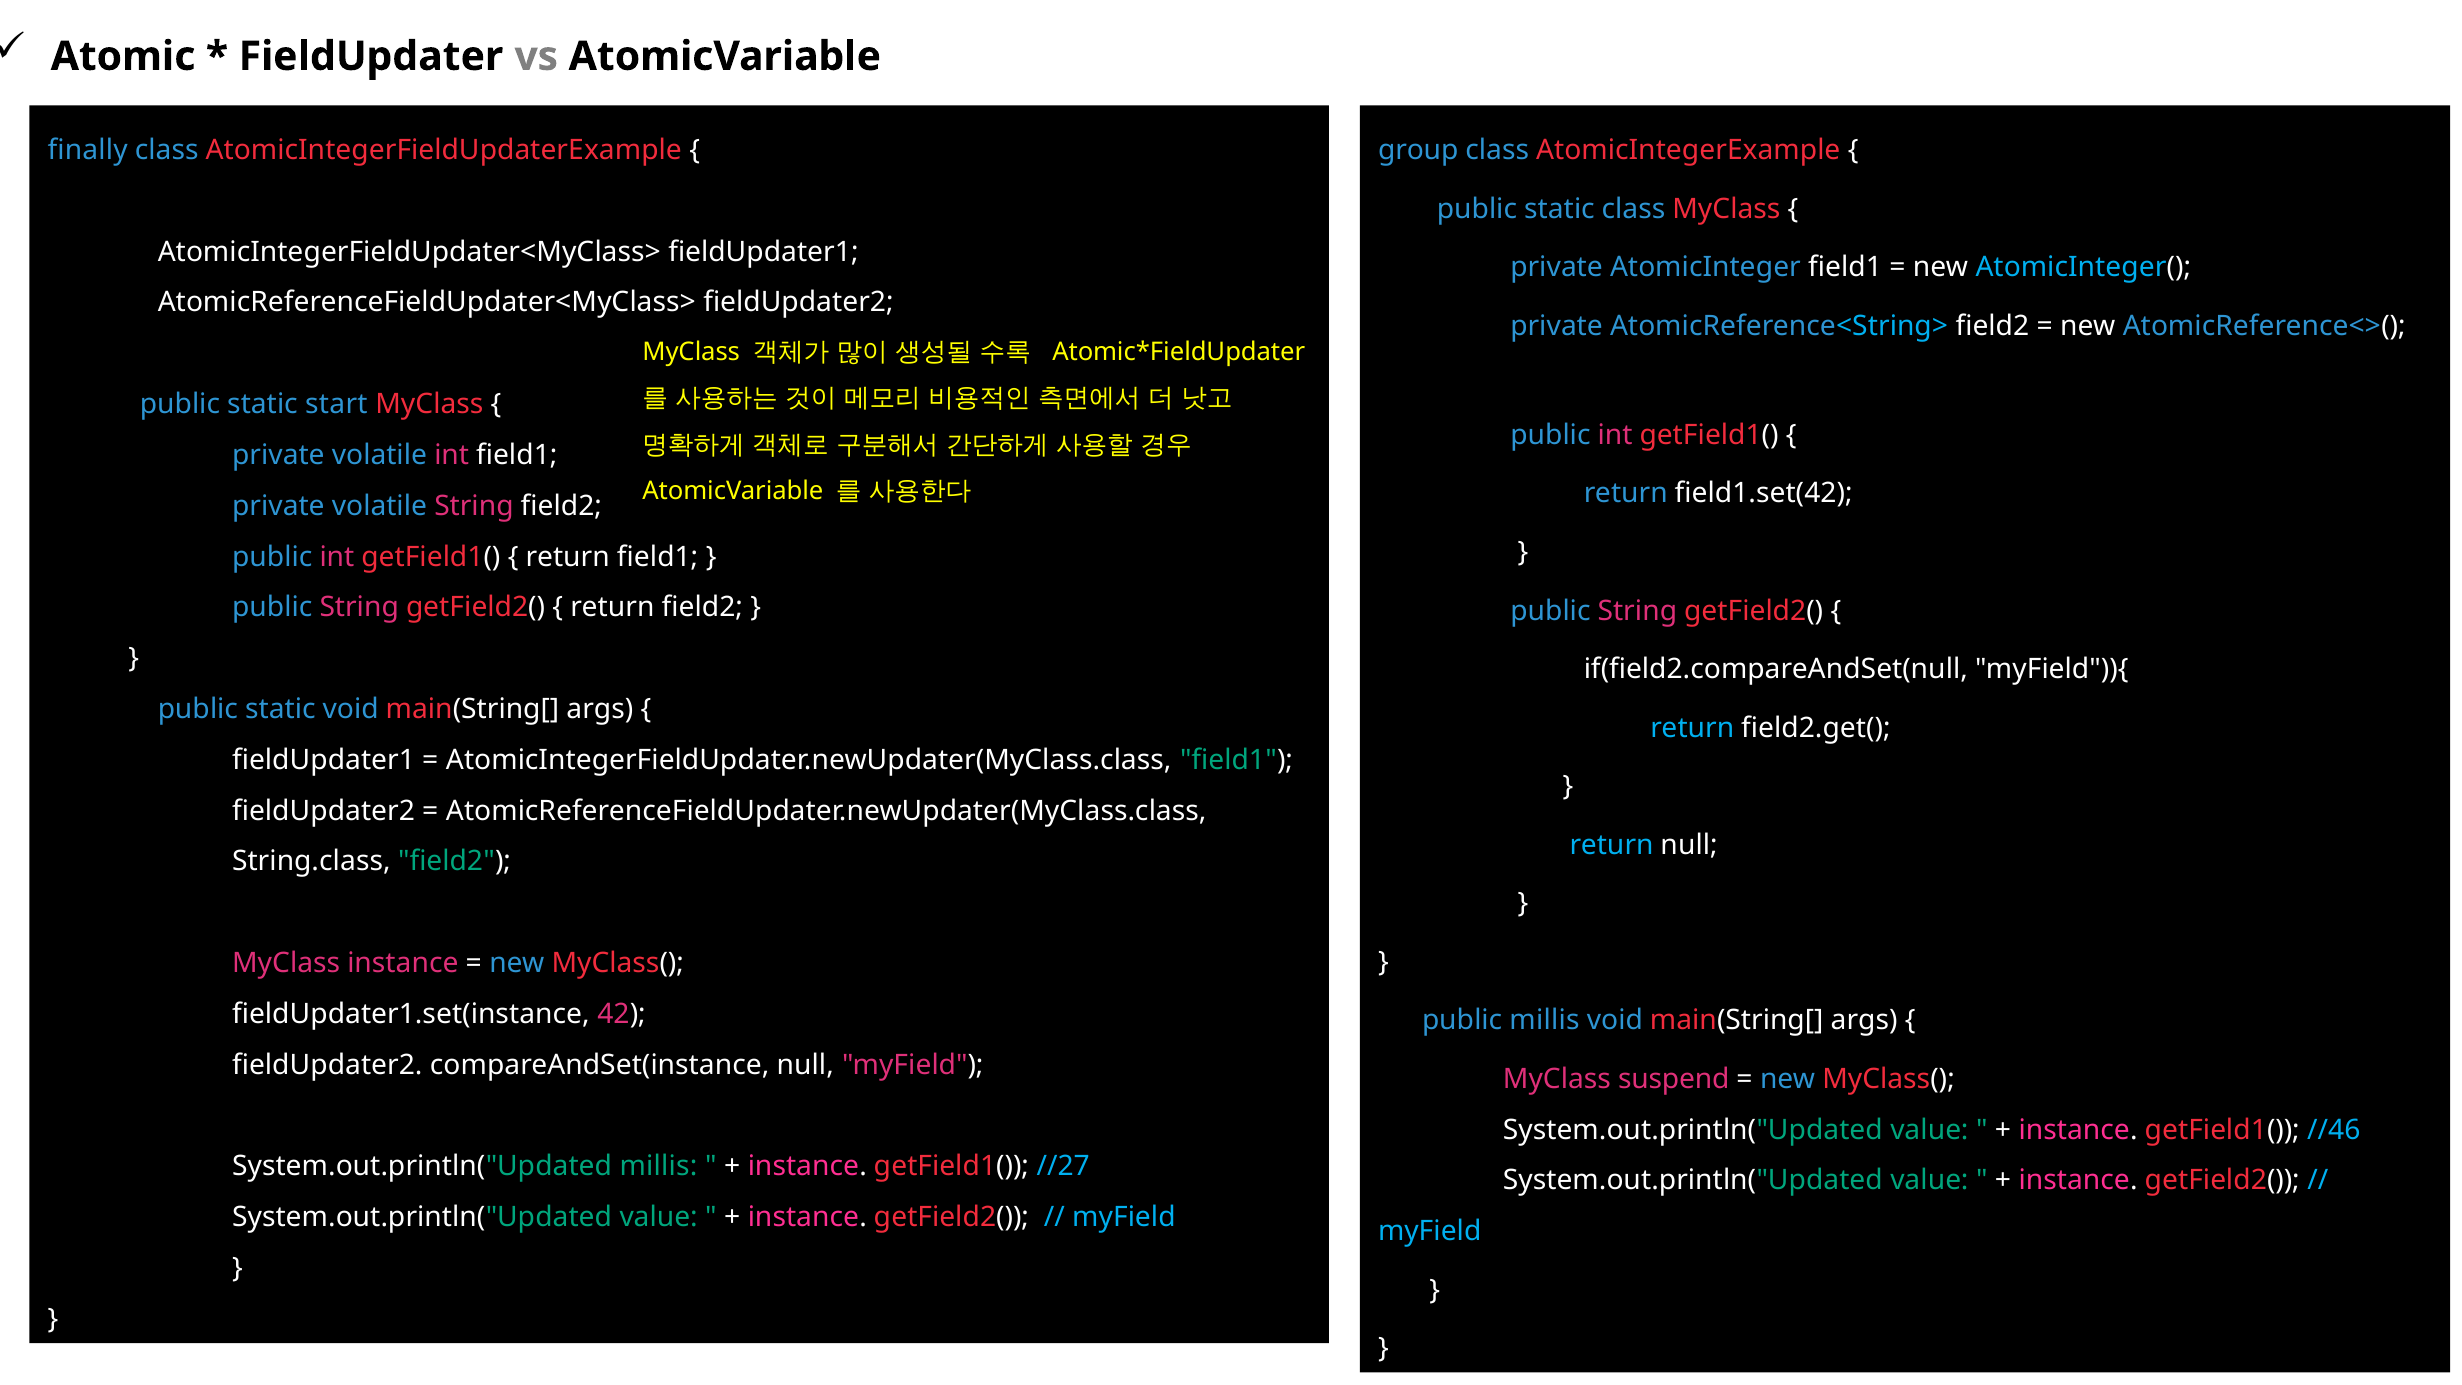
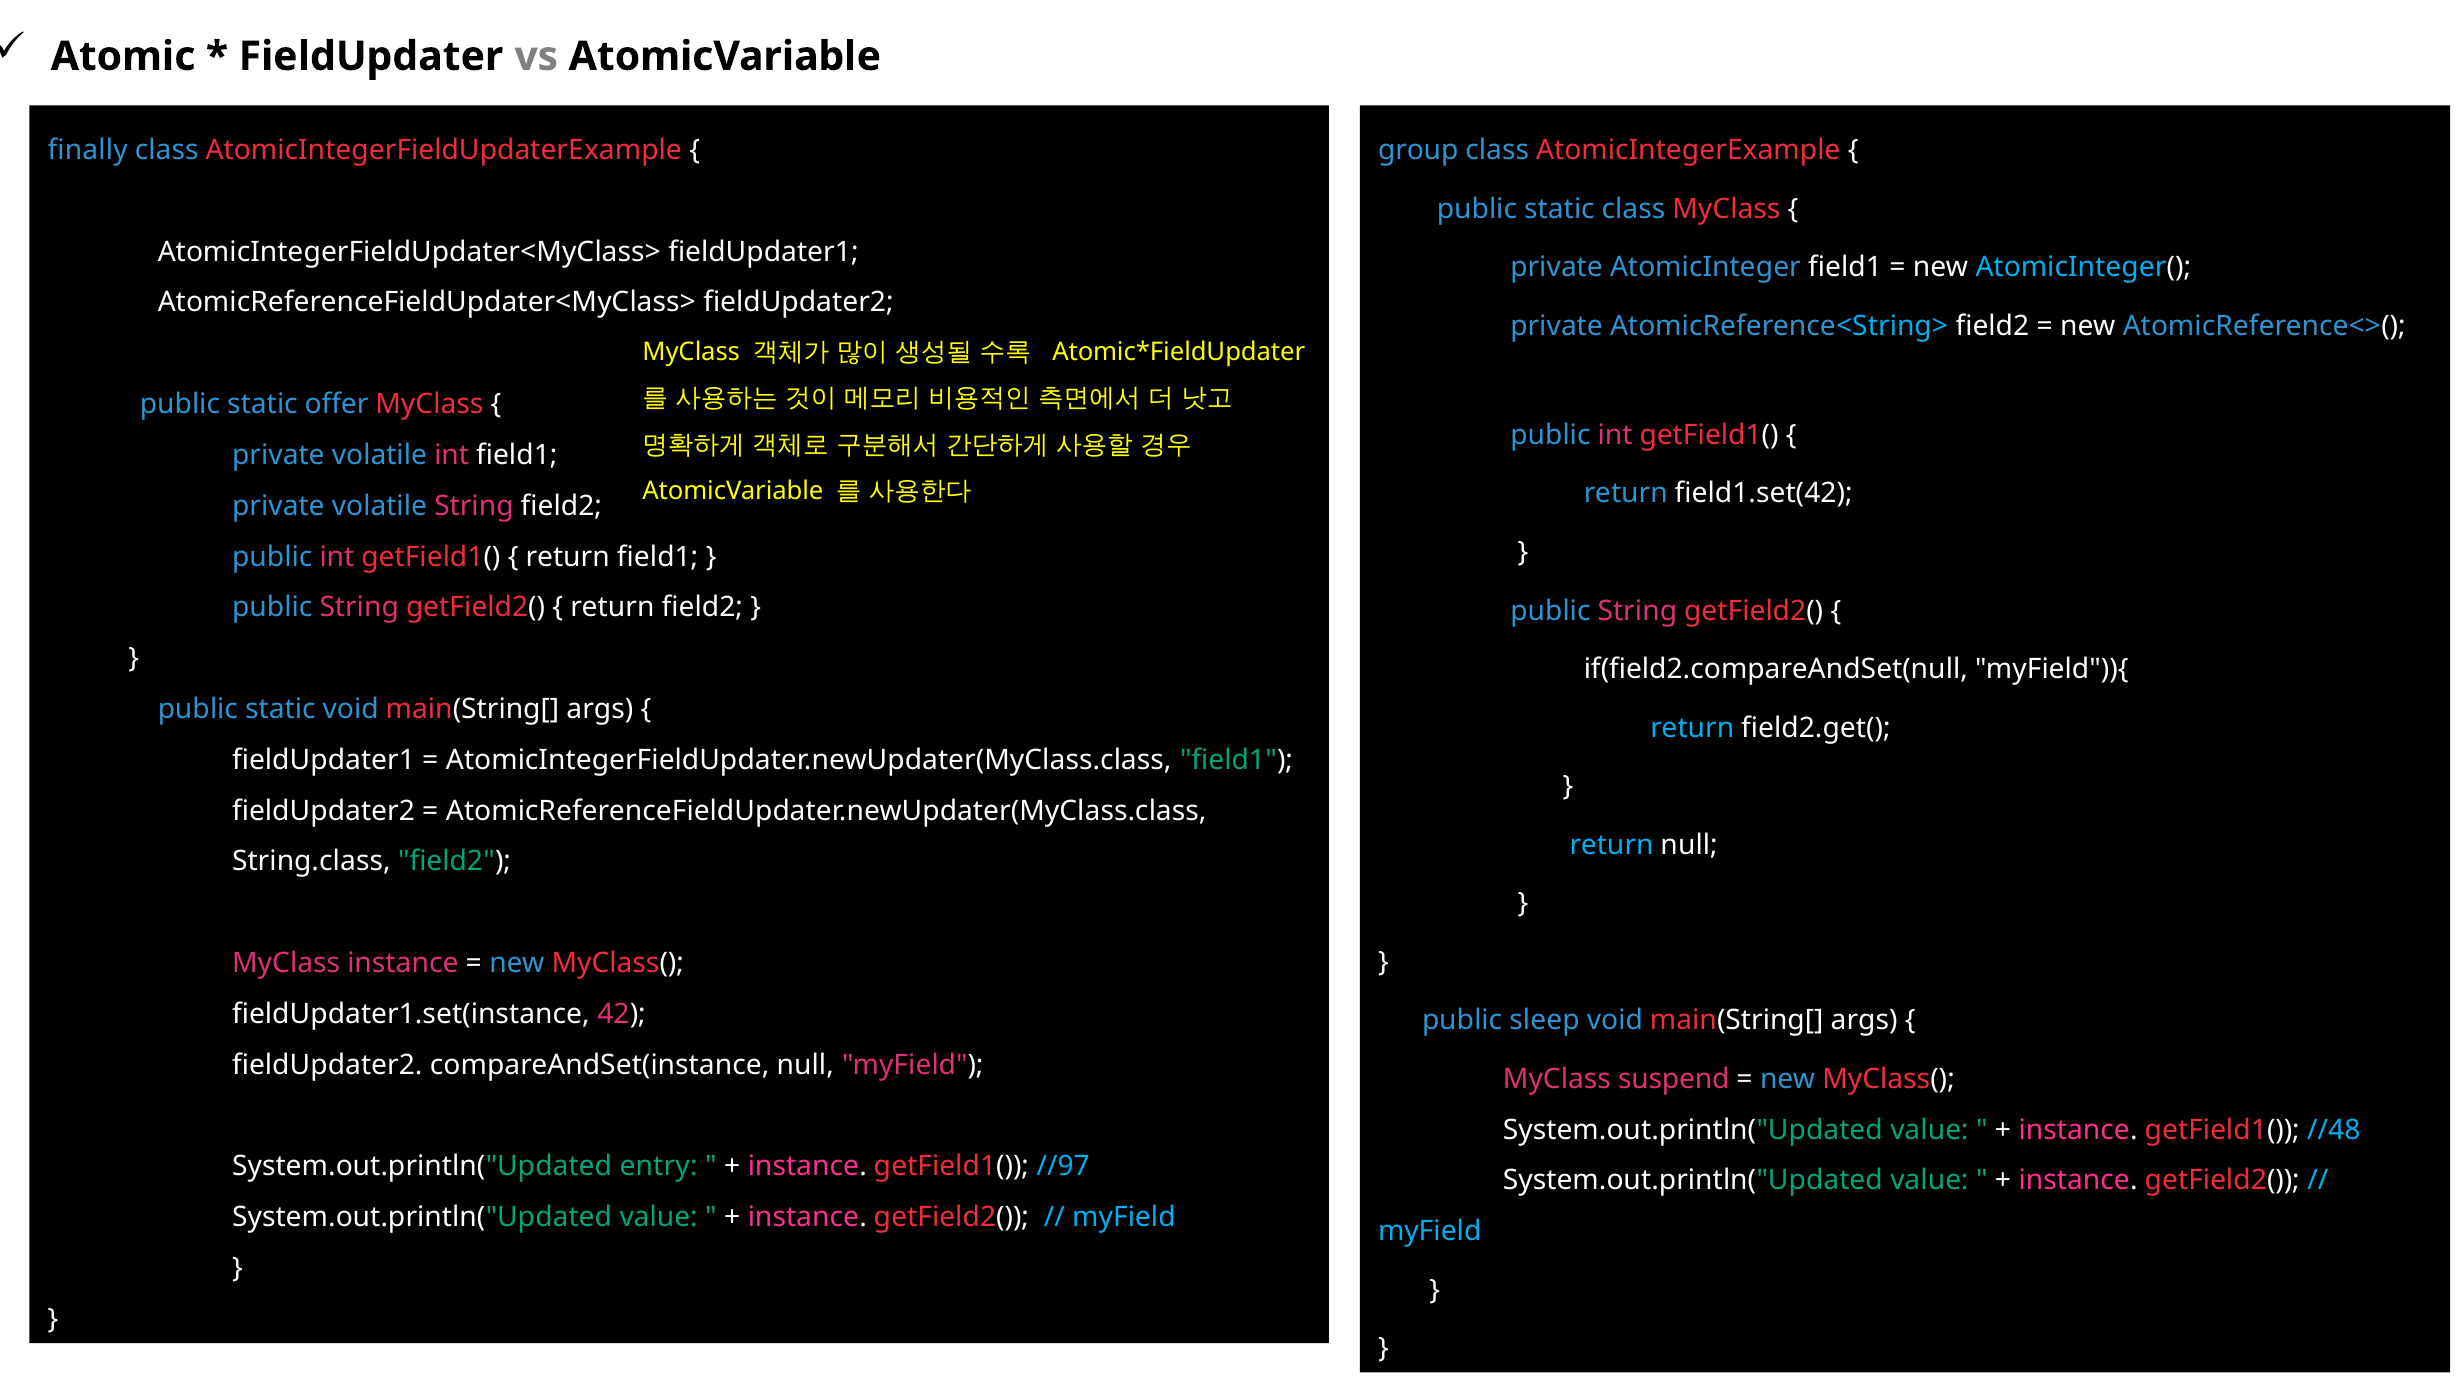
start: start -> offer
public millis: millis -> sleep
//46: //46 -> //48
System.out.println("Updated millis: millis -> entry
//27: //27 -> //97
